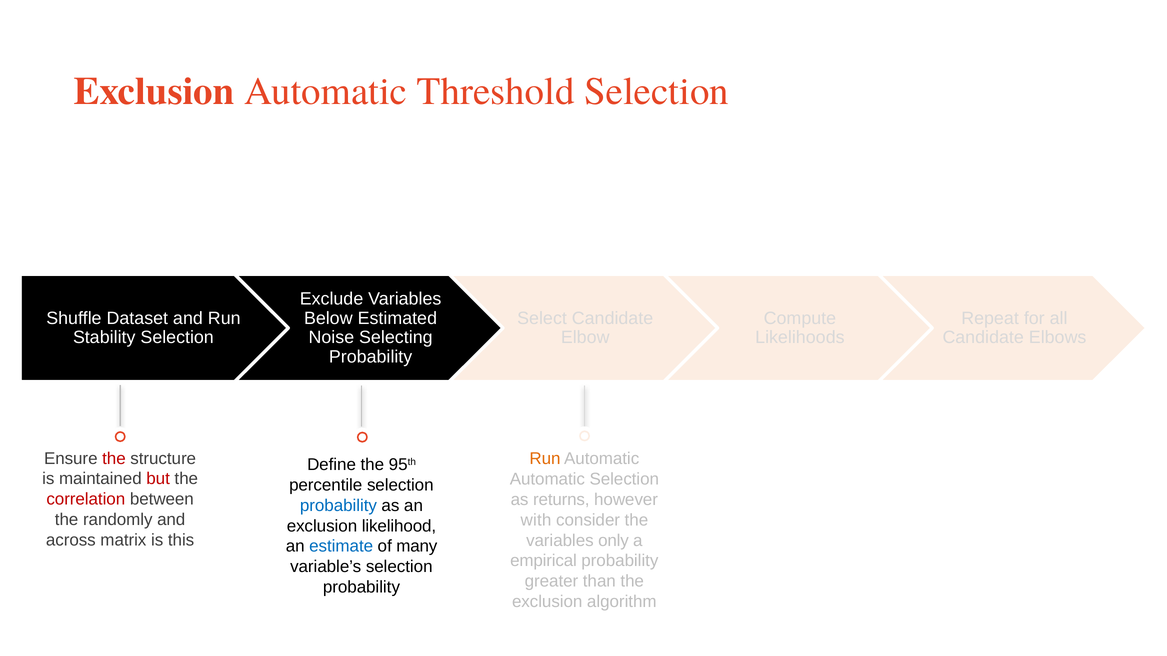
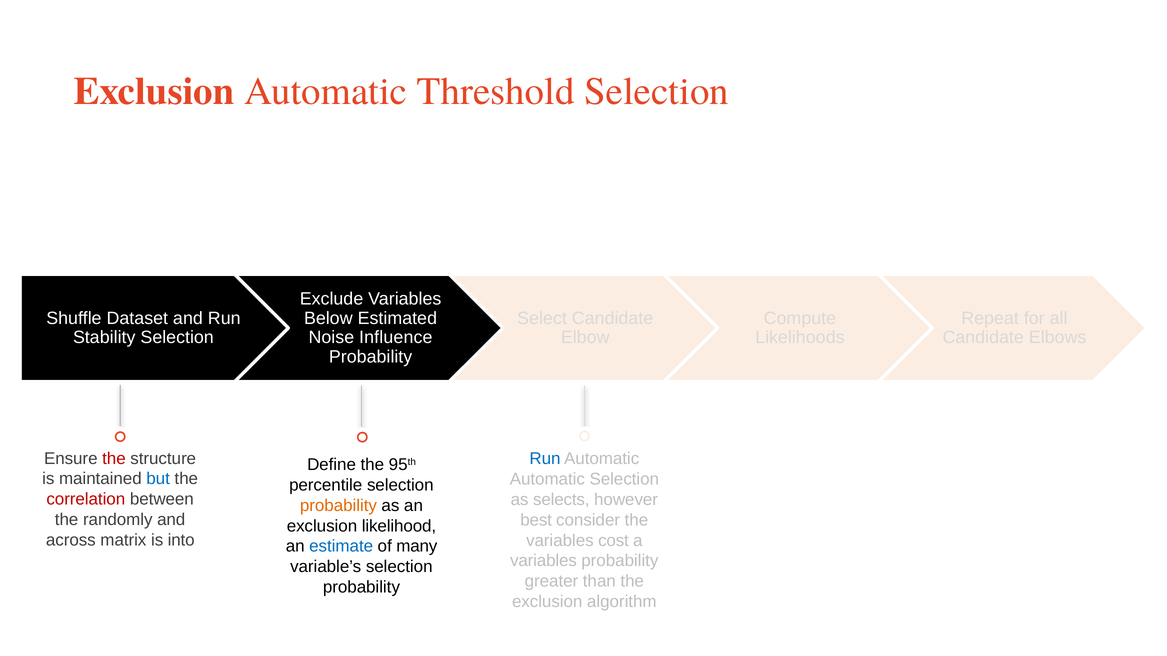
Selecting: Selecting -> Influence
Run at (545, 459) colour: orange -> blue
but colour: red -> blue
returns: returns -> selects
probability at (338, 506) colour: blue -> orange
with: with -> best
this: this -> into
only: only -> cost
empirical at (543, 561): empirical -> variables
